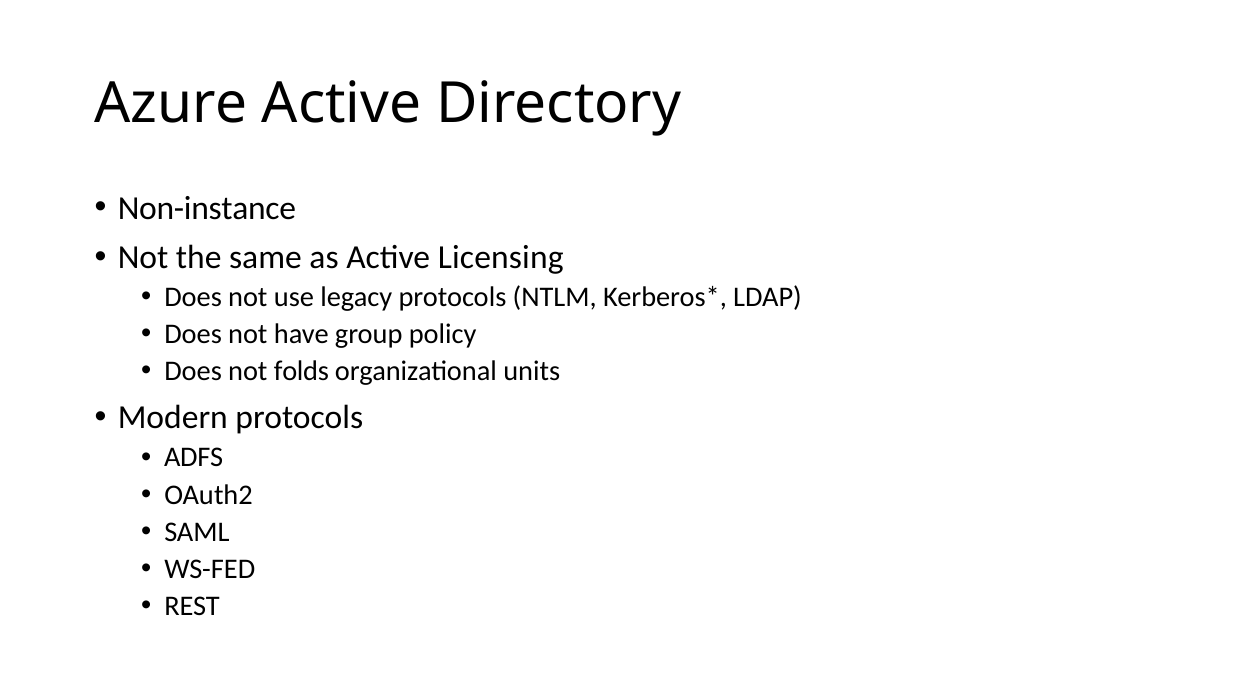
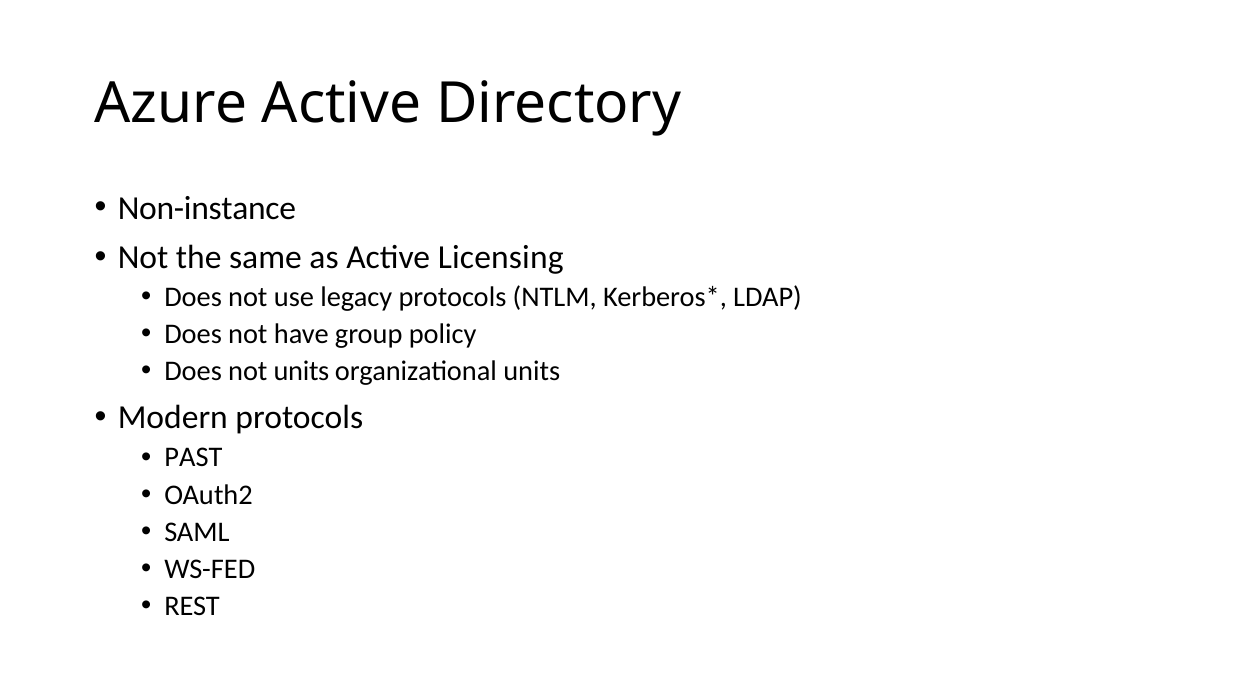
not folds: folds -> units
ADFS: ADFS -> PAST
